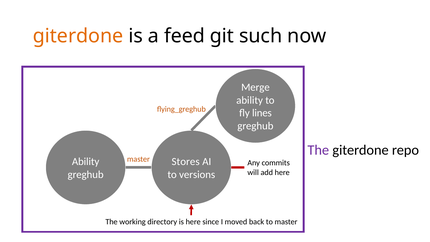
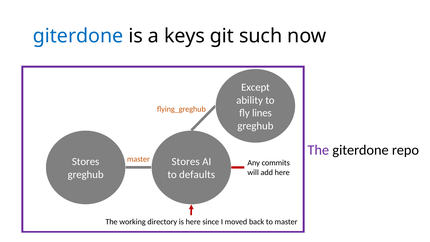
giterdone at (78, 36) colour: orange -> blue
feed: feed -> keys
Merge: Merge -> Except
Ability at (86, 162): Ability -> Stores
versions: versions -> defaults
